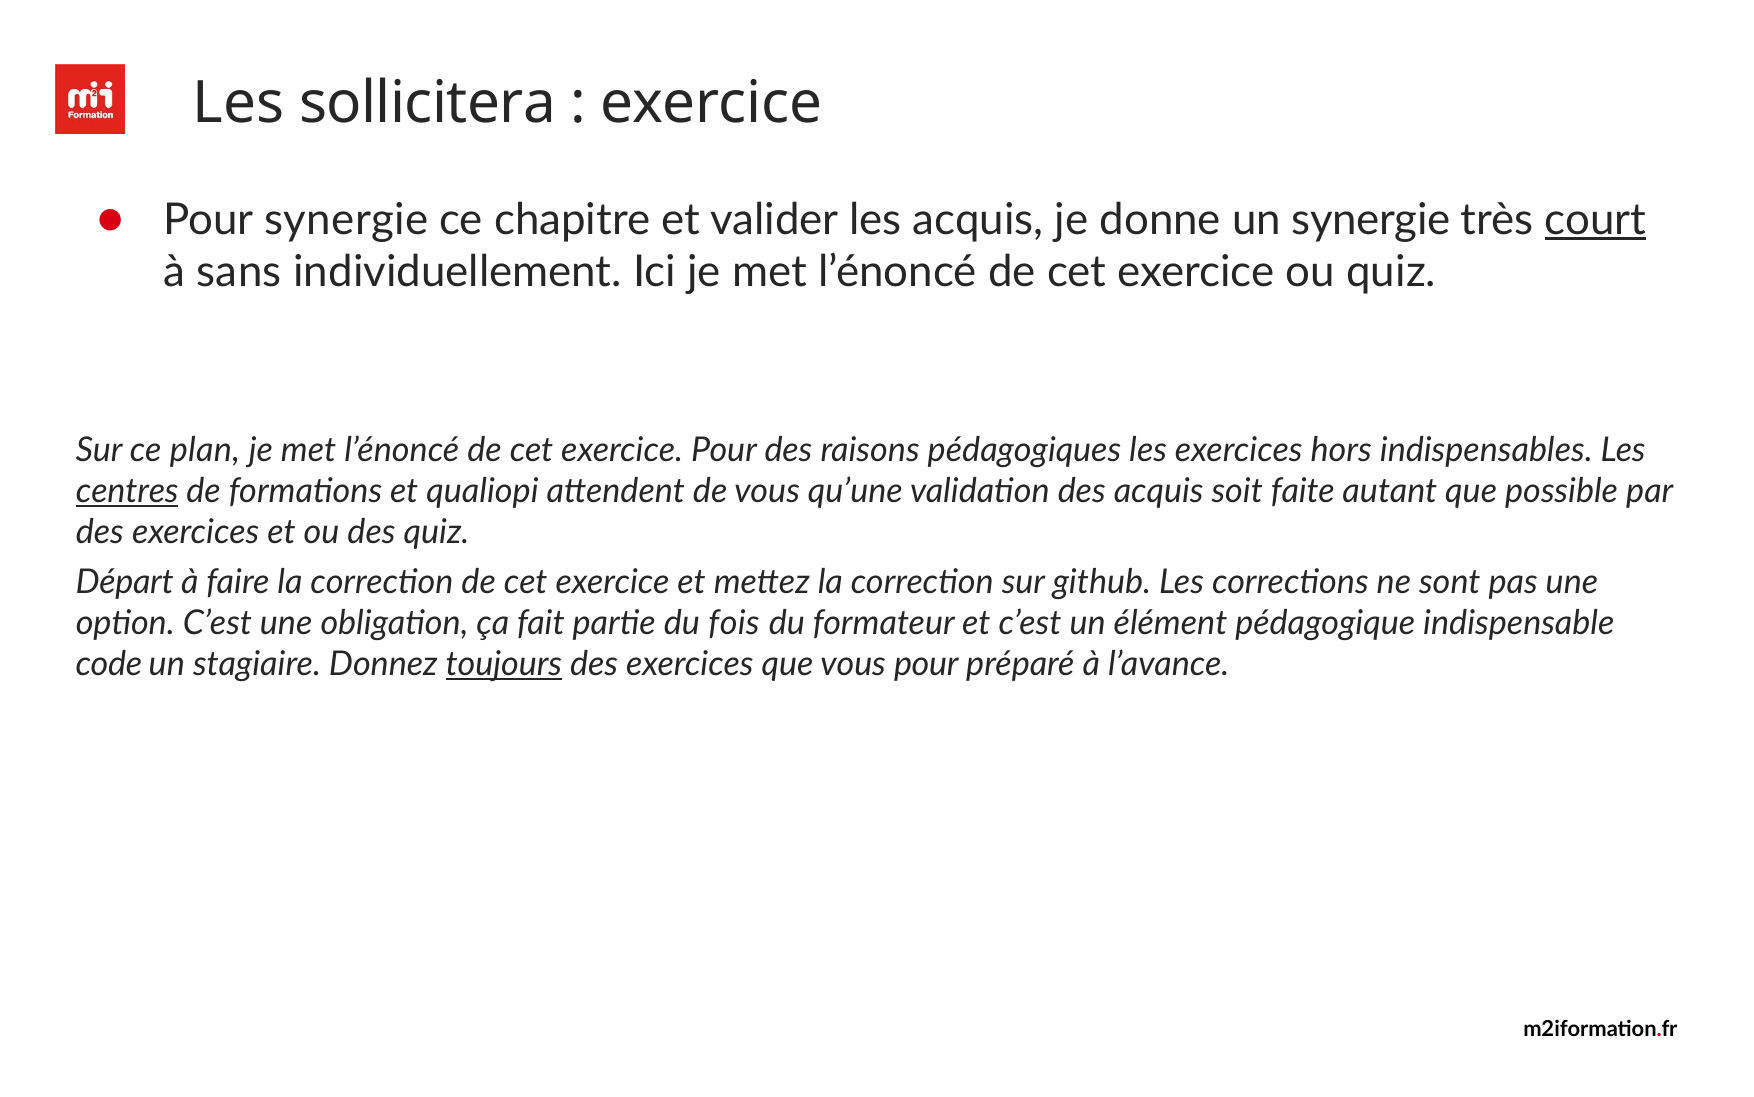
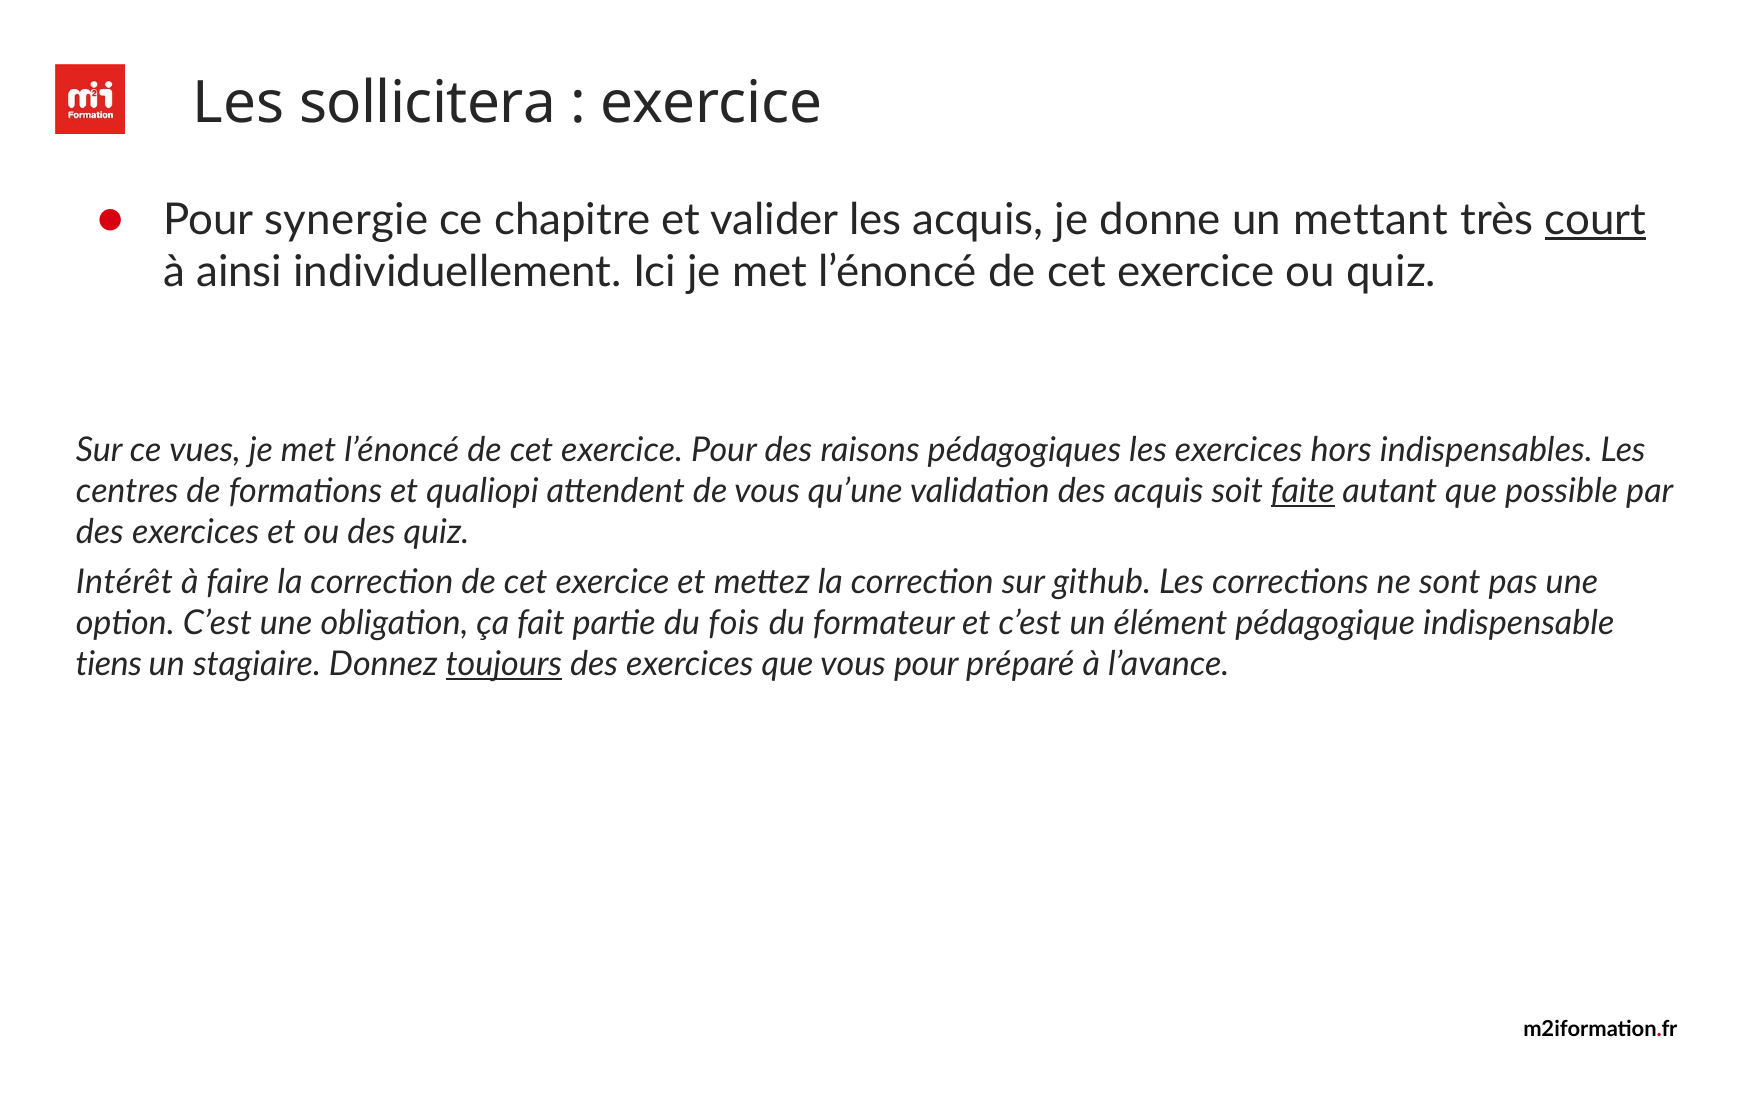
un synergie: synergie -> mettant
sans: sans -> ainsi
plan: plan -> vues
centres underline: present -> none
faite underline: none -> present
Départ: Départ -> Intérêt
code: code -> tiens
